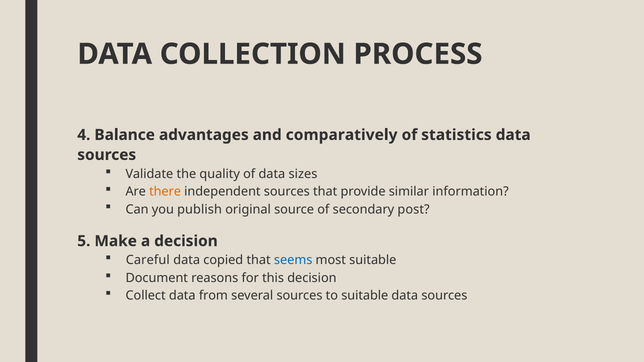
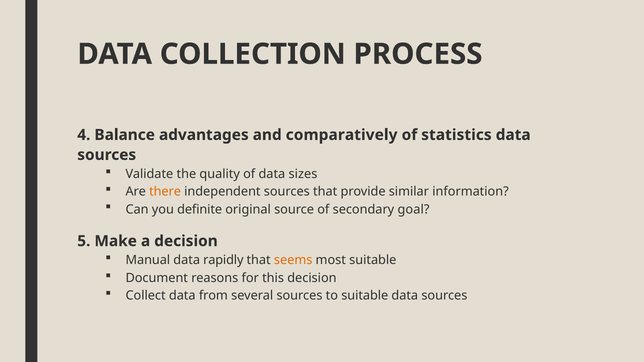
publish: publish -> definite
post: post -> goal
Careful: Careful -> Manual
copied: copied -> rapidly
seems colour: blue -> orange
